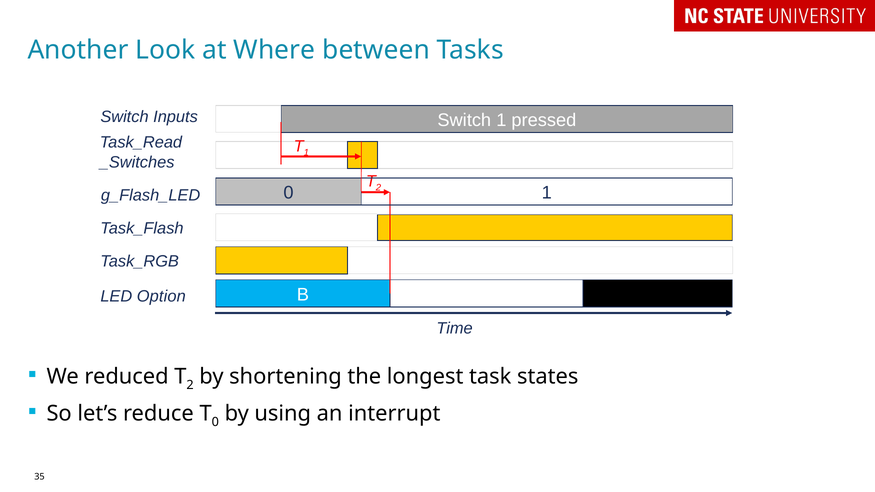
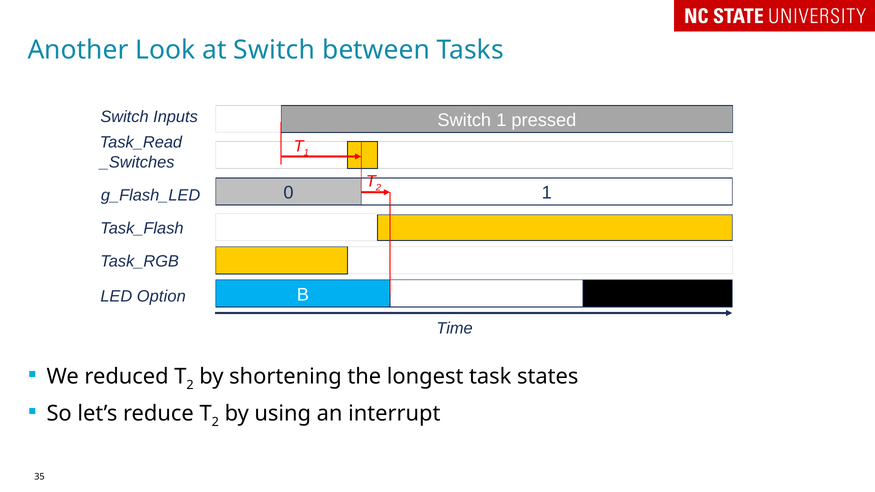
at Where: Where -> Switch
0 at (215, 422): 0 -> 2
